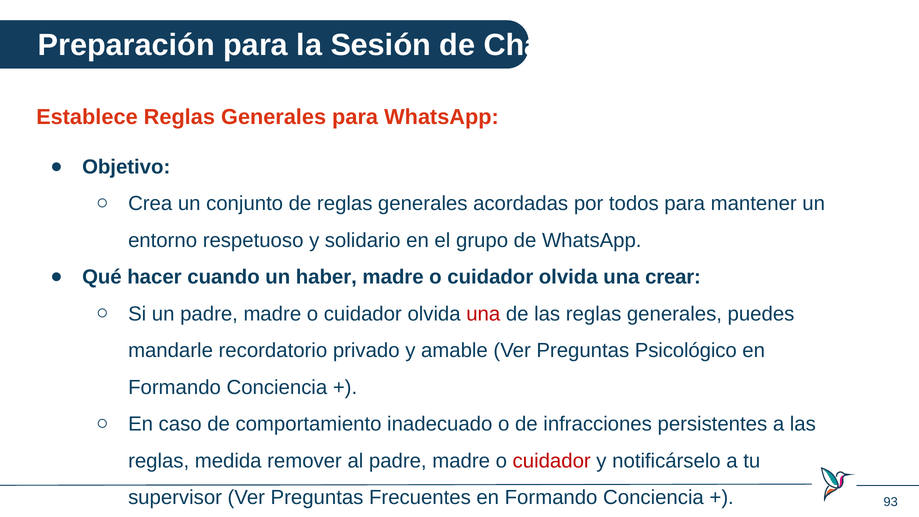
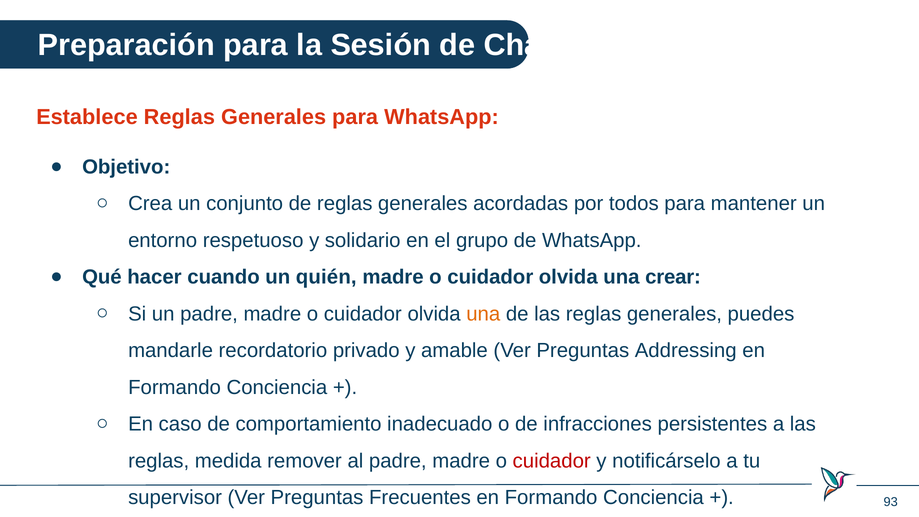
haber: haber -> quién
una at (483, 314) colour: red -> orange
Psicológico: Psicológico -> Addressing
